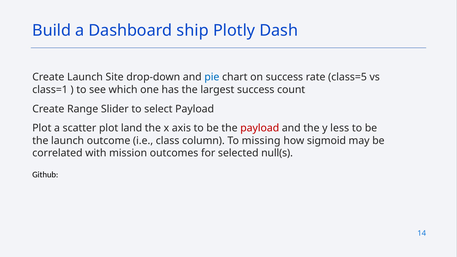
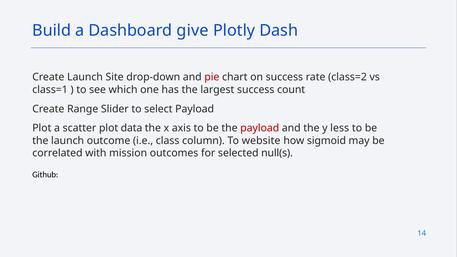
ship: ship -> give
pie colour: blue -> red
class=5: class=5 -> class=2
land: land -> data
missing: missing -> website
